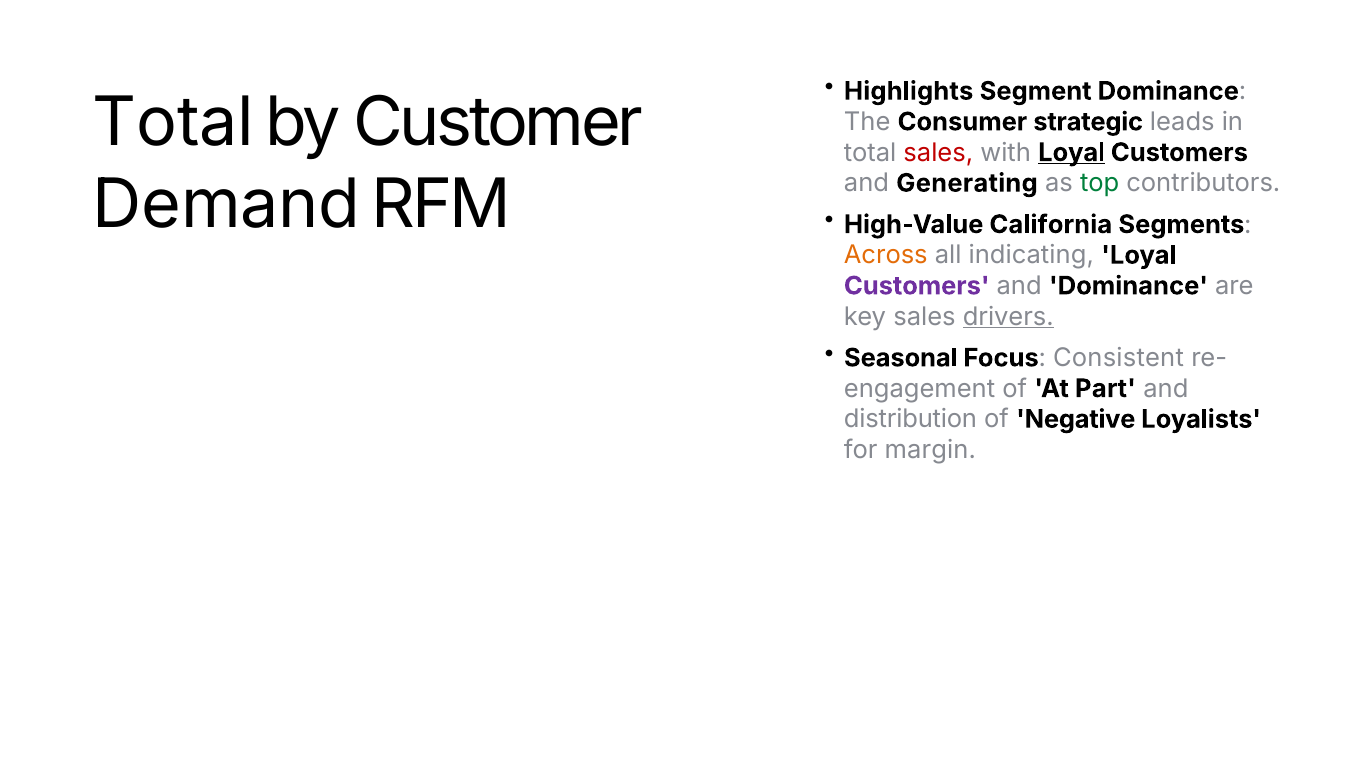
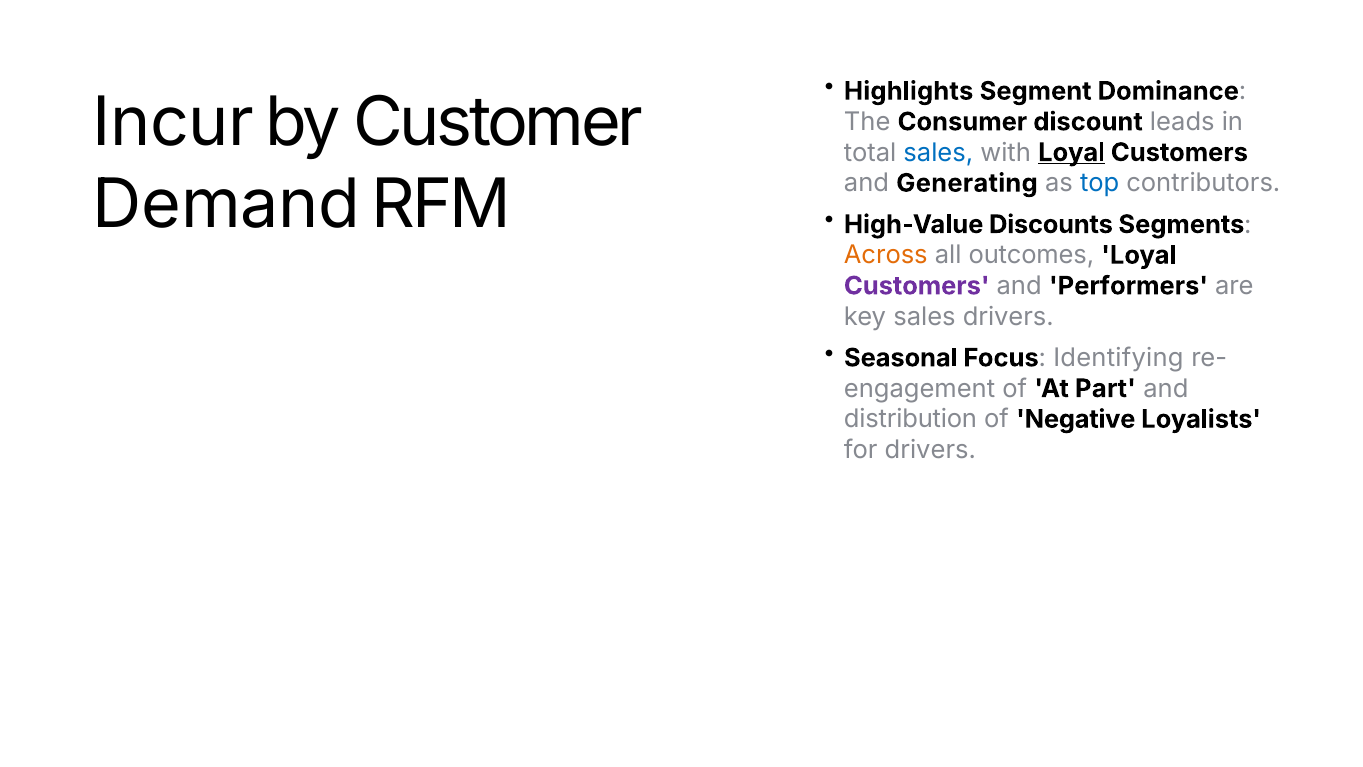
Total at (173, 123): Total -> Incur
strategic: strategic -> discount
sales at (938, 152) colour: red -> blue
top colour: green -> blue
California: California -> Discounts
indicating: indicating -> outcomes
and Dominance: Dominance -> Performers
drivers at (1008, 316) underline: present -> none
Consistent: Consistent -> Identifying
for margin: margin -> drivers
